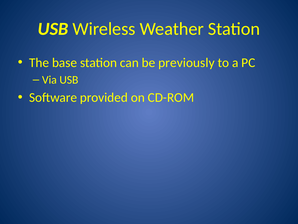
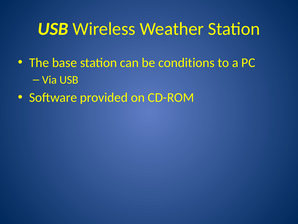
previously: previously -> conditions
